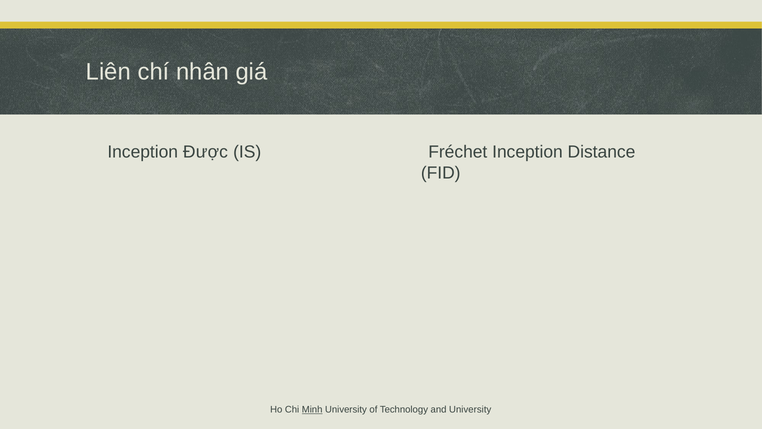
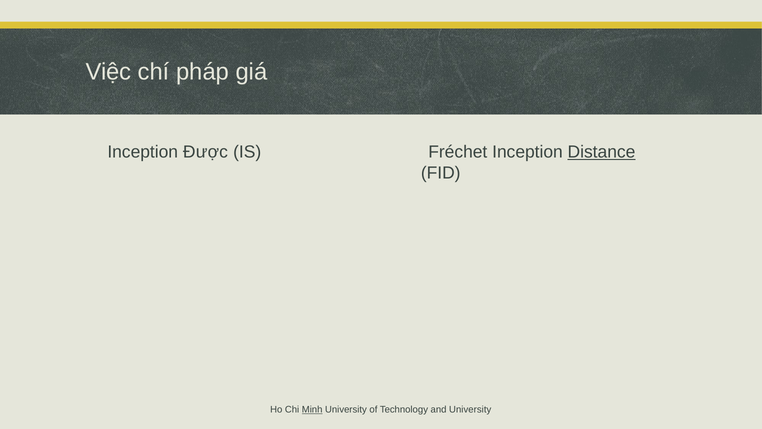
Liên: Liên -> Việc
nhân: nhân -> pháp
Distance underline: none -> present
